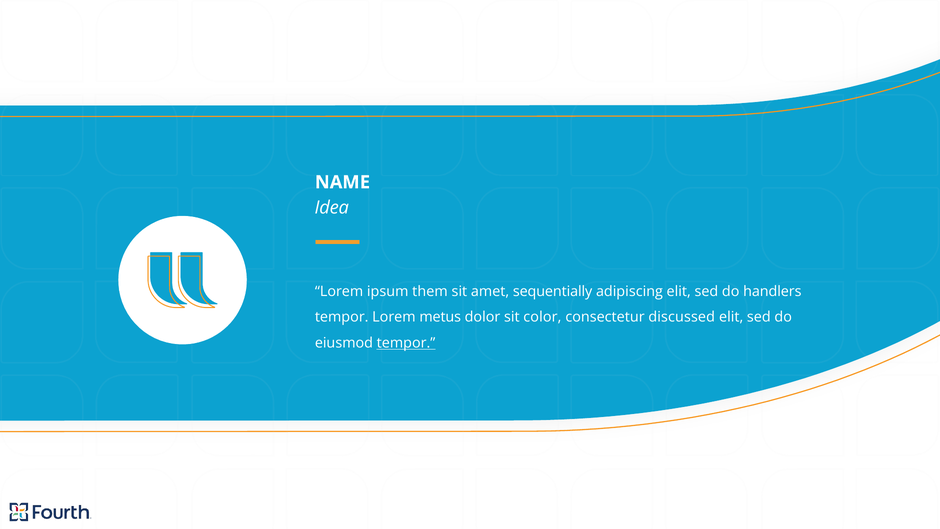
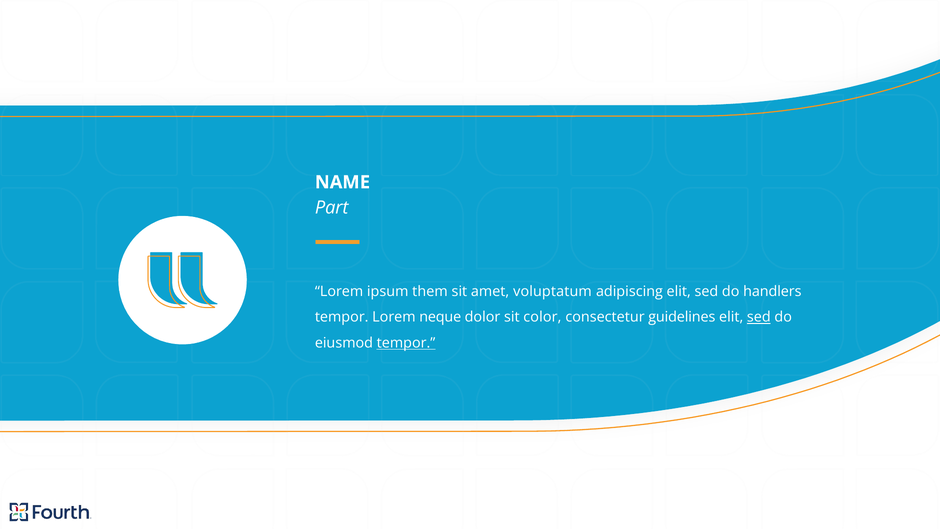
Idea: Idea -> Part
sequentially: sequentially -> voluptatum
metus: metus -> neque
discussed: discussed -> guidelines
sed at (759, 317) underline: none -> present
